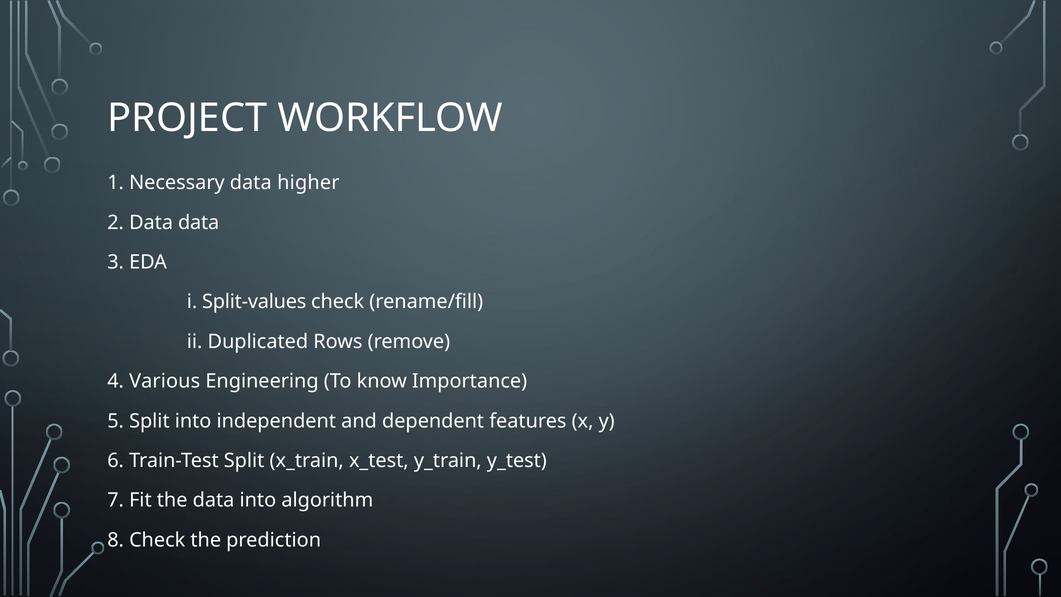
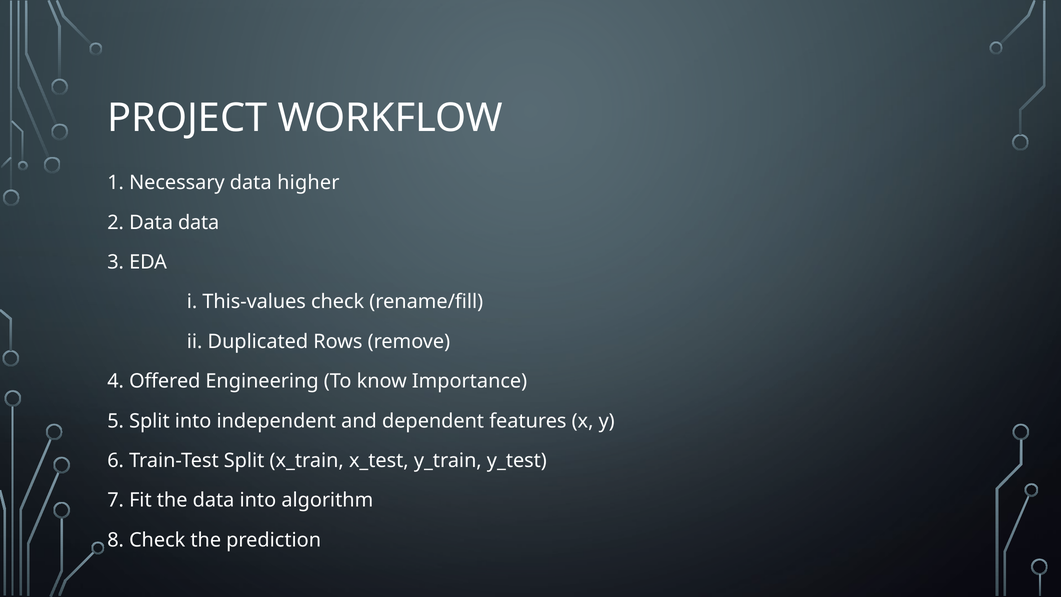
Split-values: Split-values -> This-values
Various: Various -> Offered
